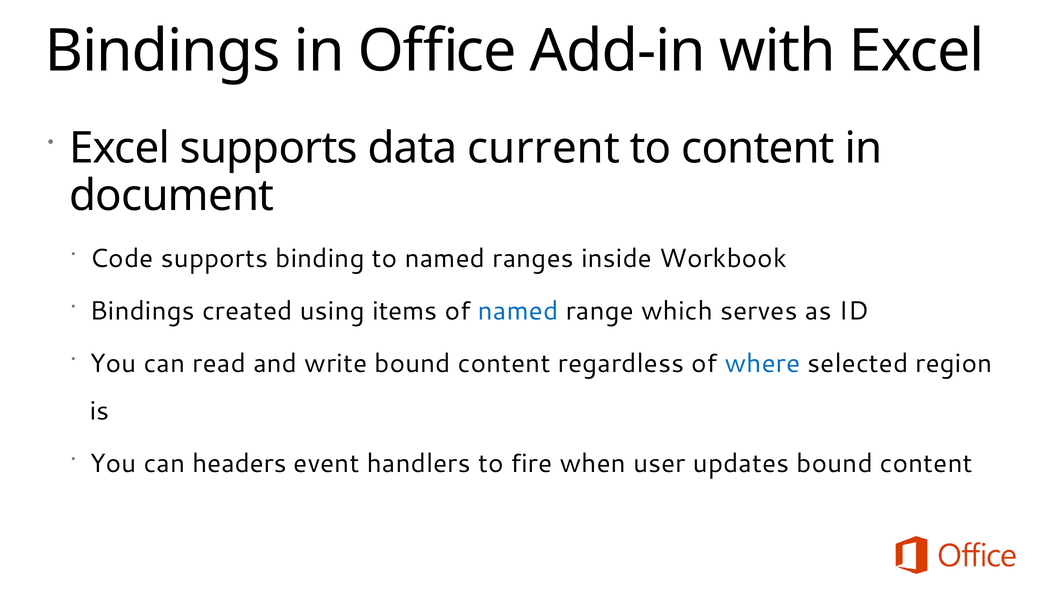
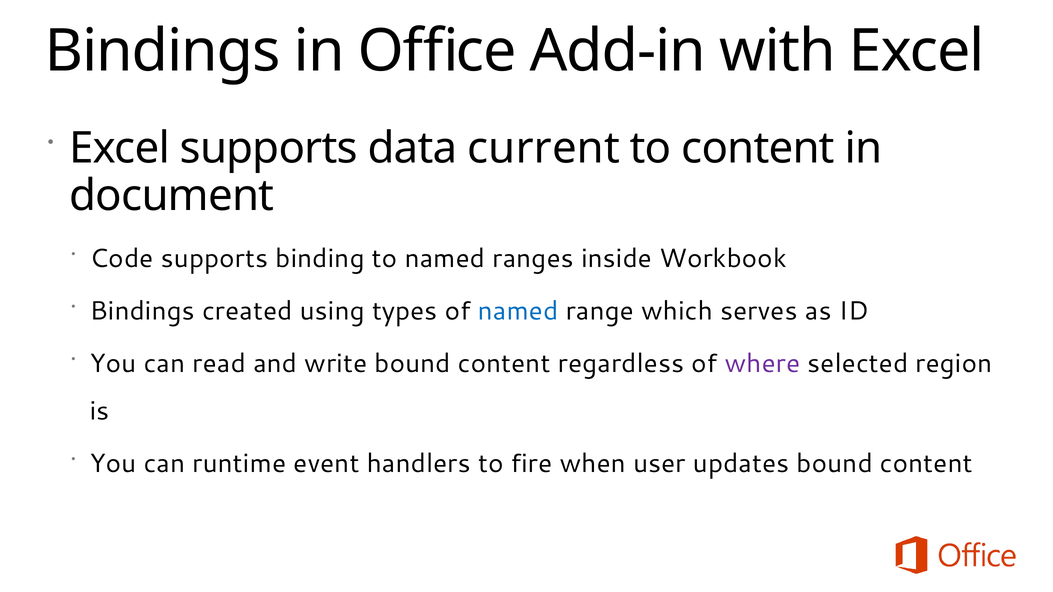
items: items -> types
where colour: blue -> purple
headers: headers -> runtime
